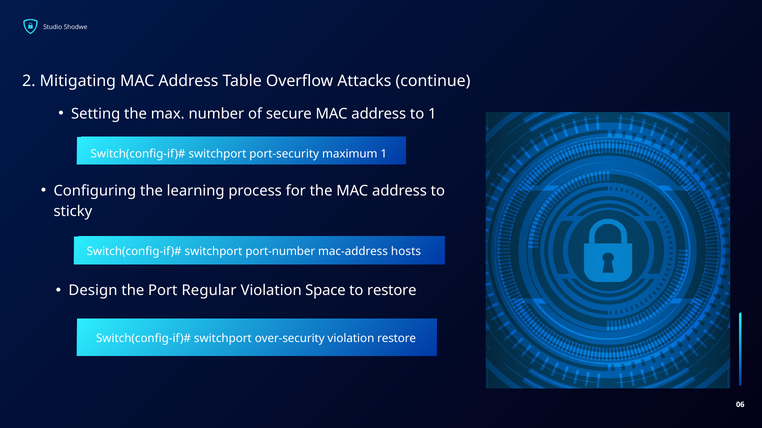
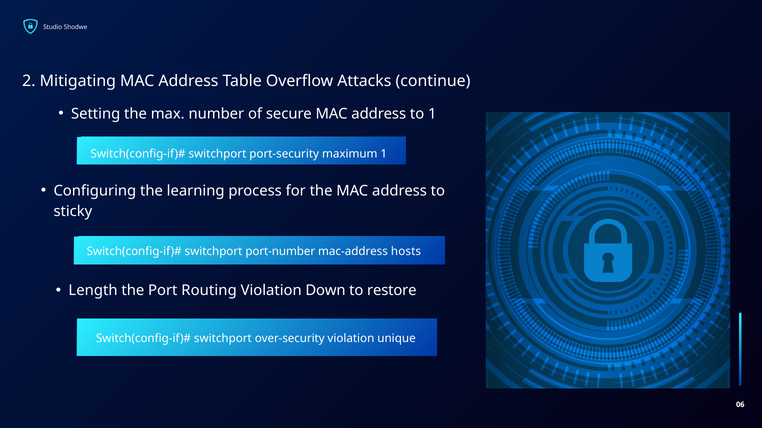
Design: Design -> Length
Regular: Regular -> Routing
Space: Space -> Down
violation restore: restore -> unique
